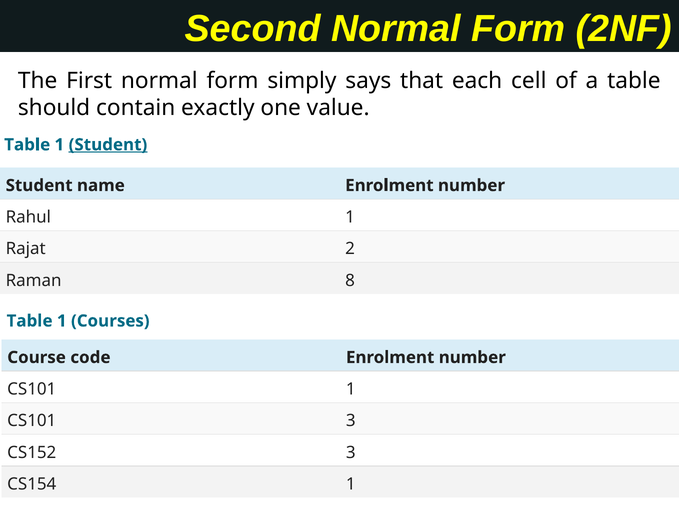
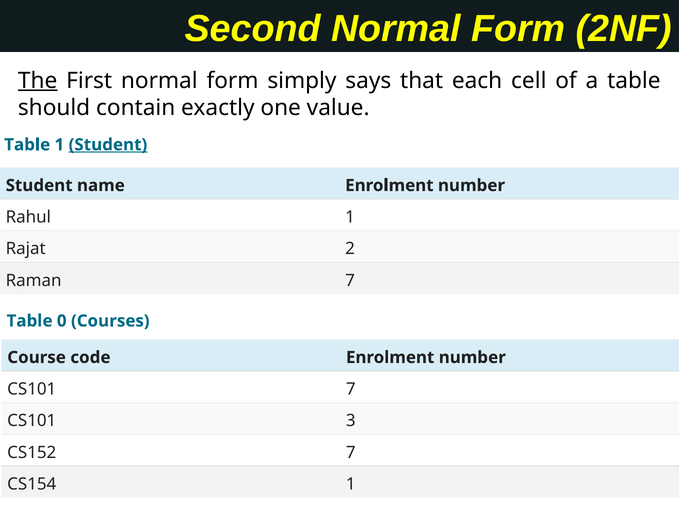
The underline: none -> present
Raman 8: 8 -> 7
1 at (62, 321): 1 -> 0
CS101 1: 1 -> 7
CS152 3: 3 -> 7
